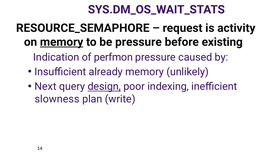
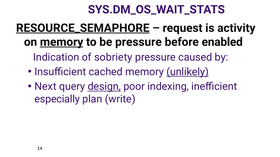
RESOURCE_SEMAPHORE underline: none -> present
existing: existing -> enabled
perfmon: perfmon -> sobriety
already: already -> cached
unlikely underline: none -> present
slowness: slowness -> especially
